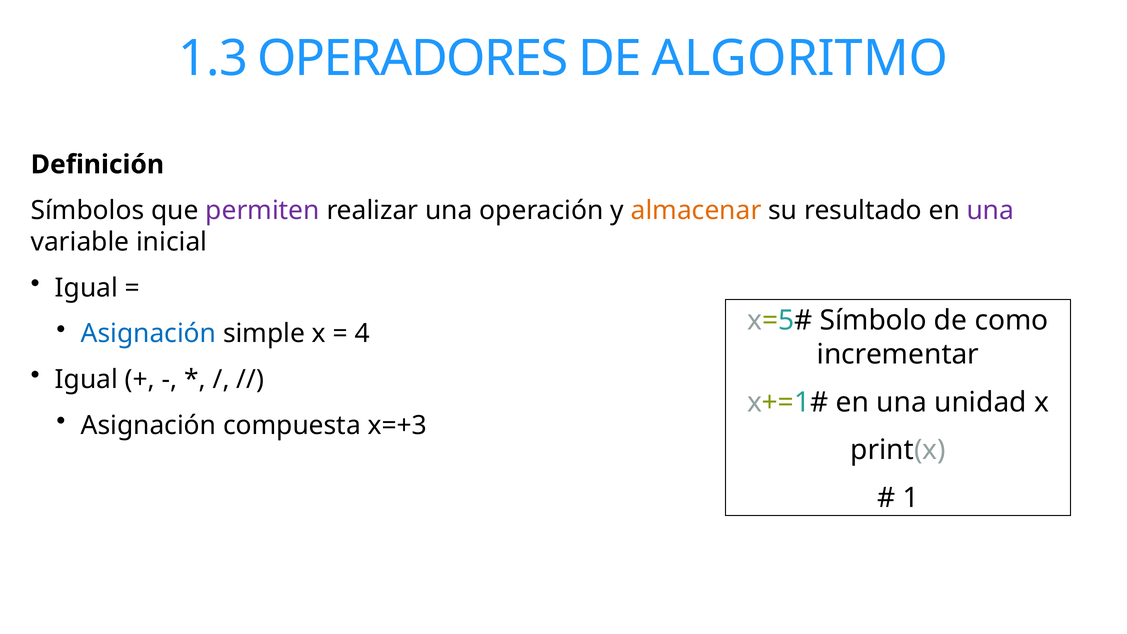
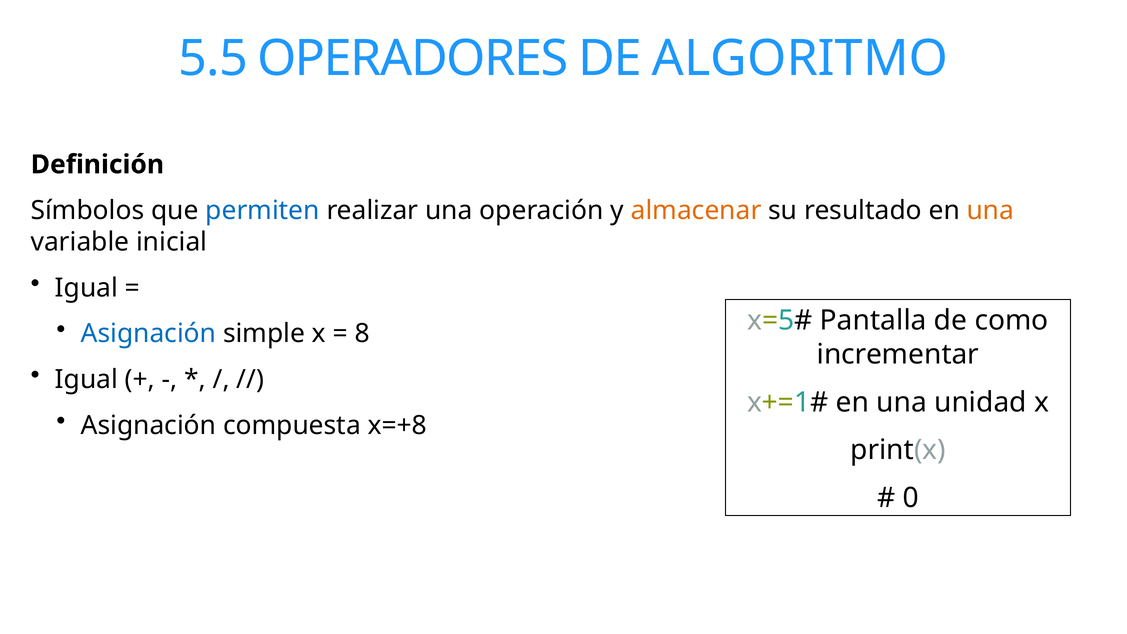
1.3: 1.3 -> 5.5
permiten colour: purple -> blue
una at (990, 210) colour: purple -> orange
Símbolo: Símbolo -> Pantalla
4: 4 -> 8
x=+3: x=+3 -> x=+8
1: 1 -> 0
